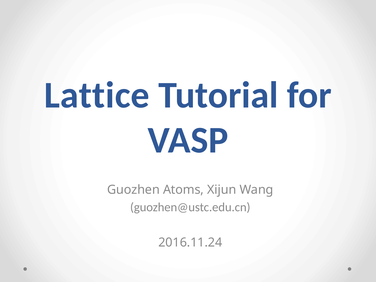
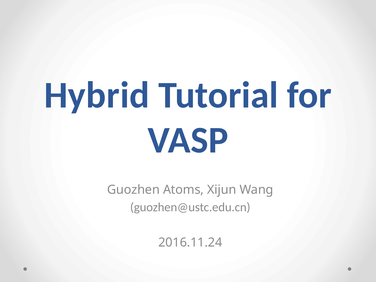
Lattice: Lattice -> Hybrid
